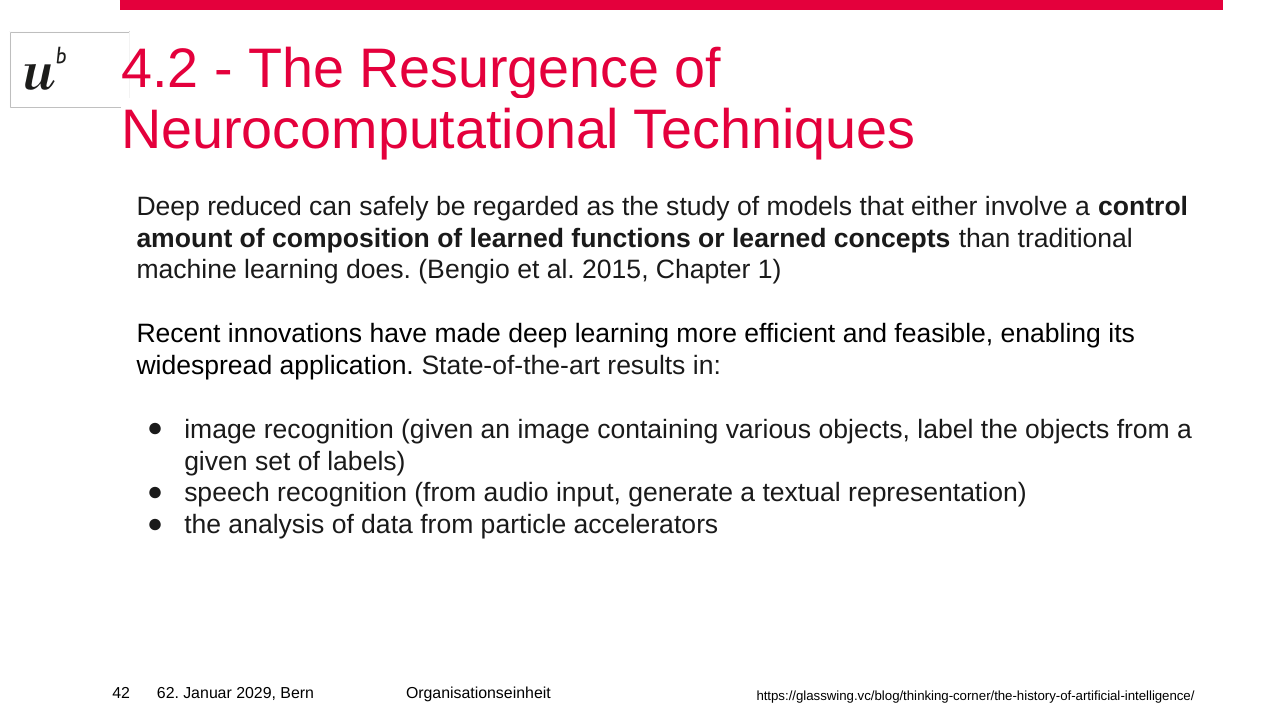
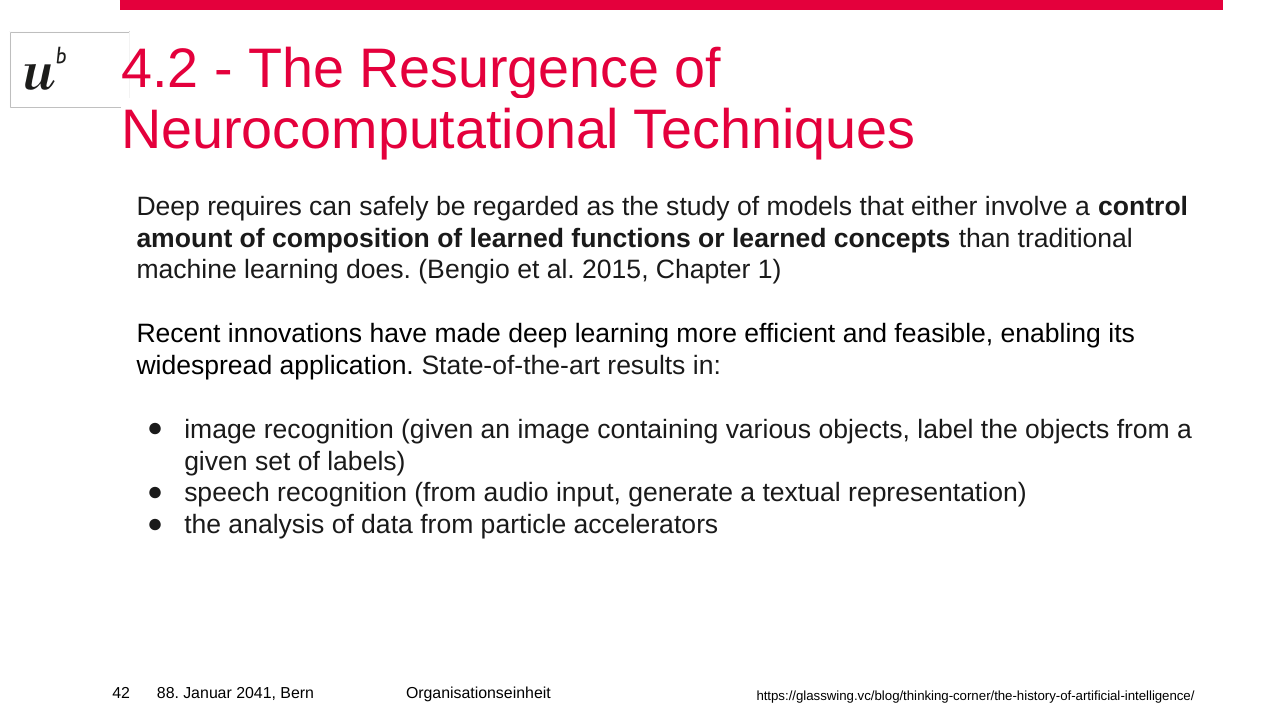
reduced: reduced -> requires
62: 62 -> 88
2029: 2029 -> 2041
